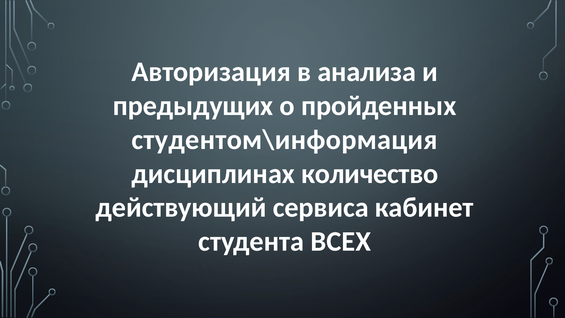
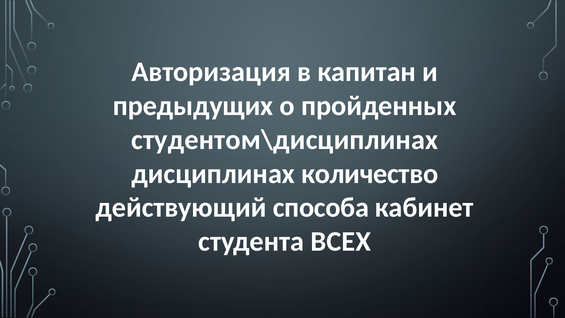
анализа: анализа -> капитан
студентом\информация: студентом\информация -> студентом\дисциплинах
сервиса: сервиса -> способа
